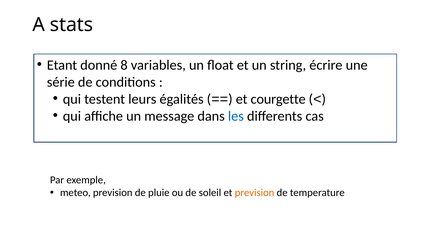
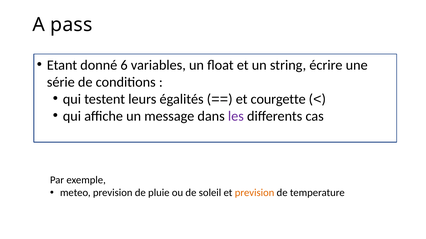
stats: stats -> pass
8: 8 -> 6
les colour: blue -> purple
